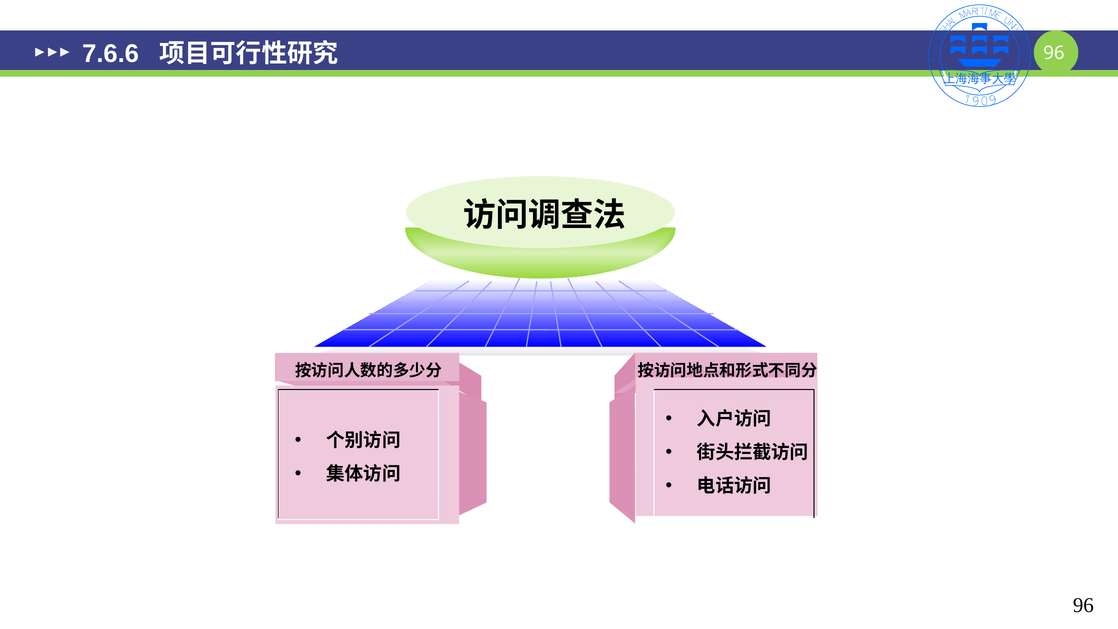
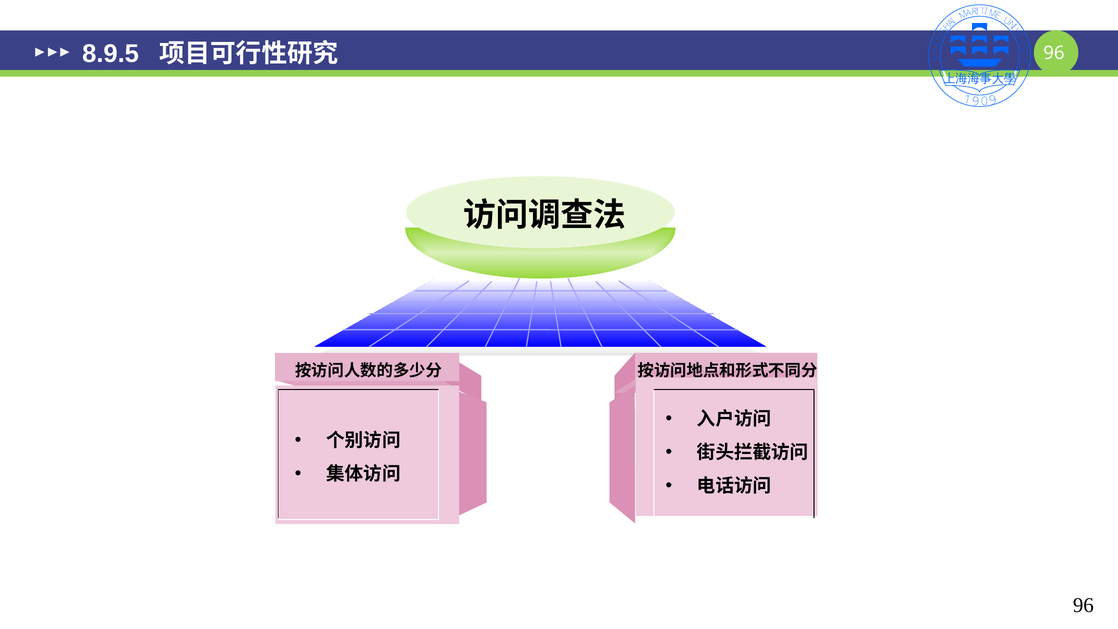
7.6.6: 7.6.6 -> 8.9.5
